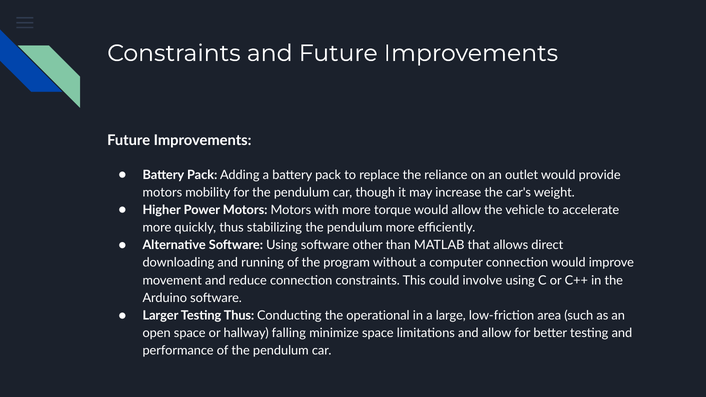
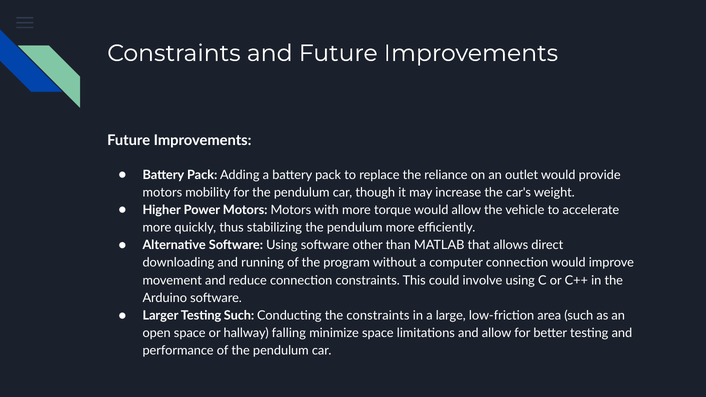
Testing Thus: Thus -> Such
the operational: operational -> constraints
